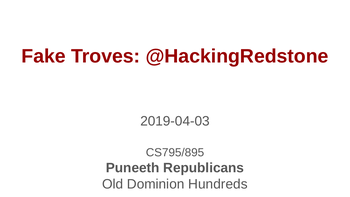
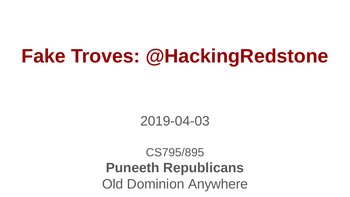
Hundreds: Hundreds -> Anywhere
